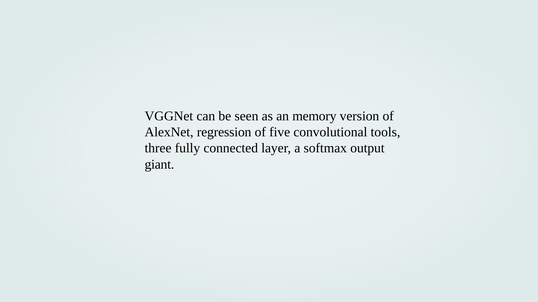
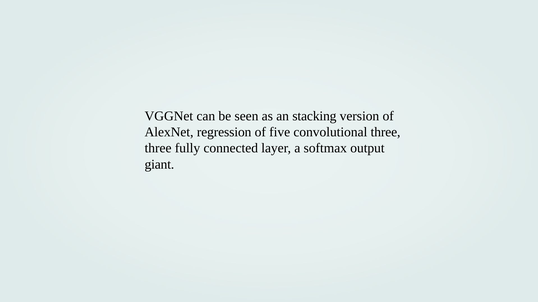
memory: memory -> stacking
convolutional tools: tools -> three
